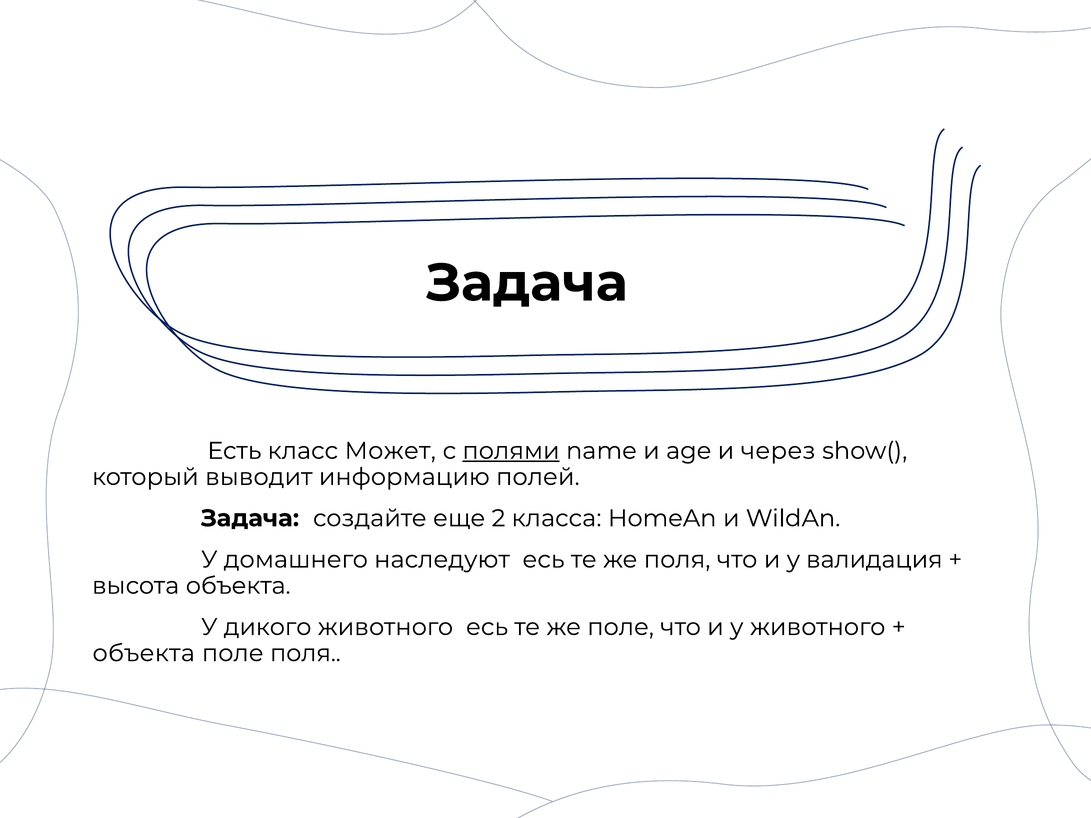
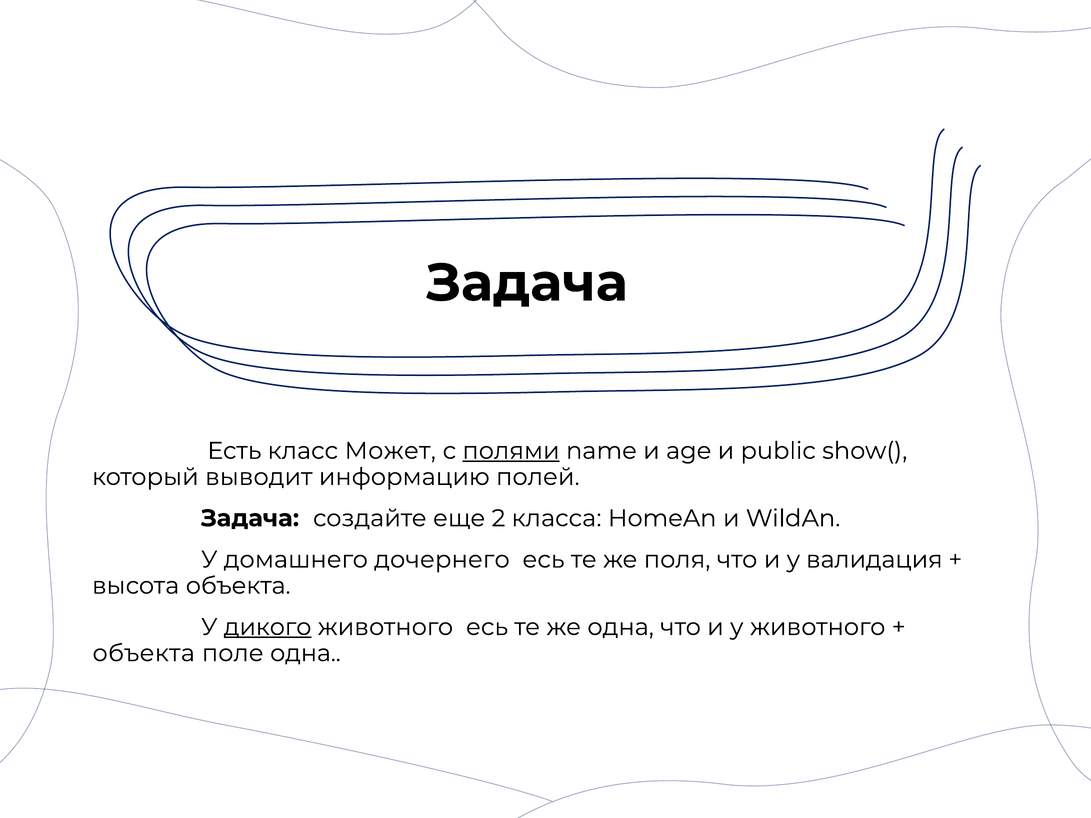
через: через -> public
наследуют: наследуют -> дочернего
дикого underline: none -> present
же поле: поле -> одна
поле поля: поля -> одна
